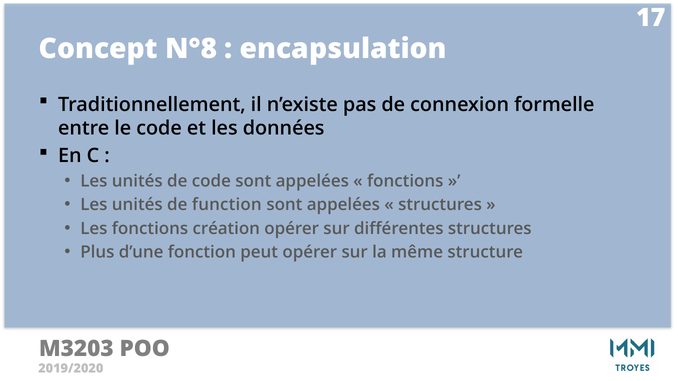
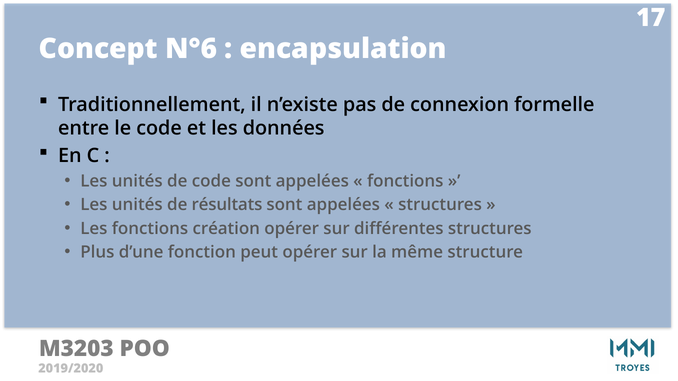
N°8: N°8 -> N°6
function: function -> résultats
